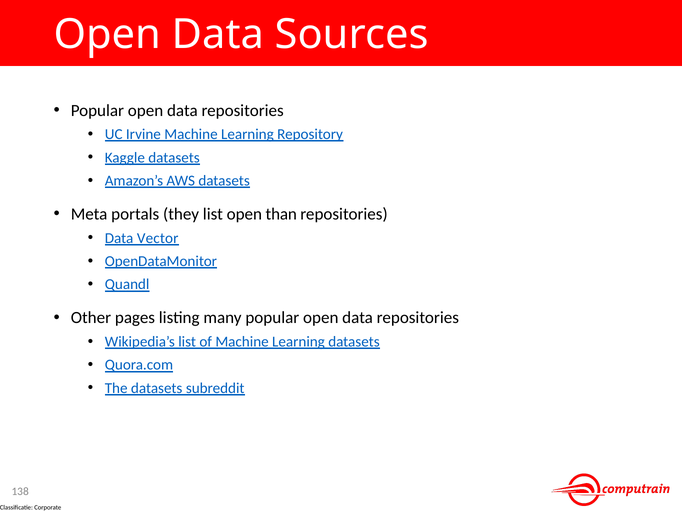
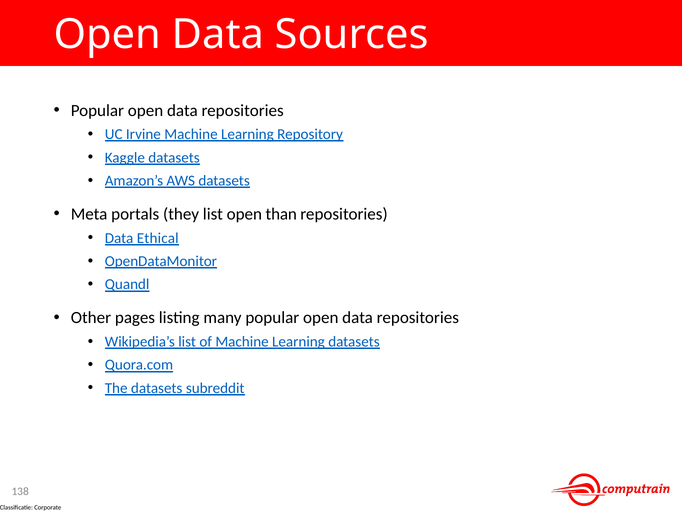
Vector: Vector -> Ethical
